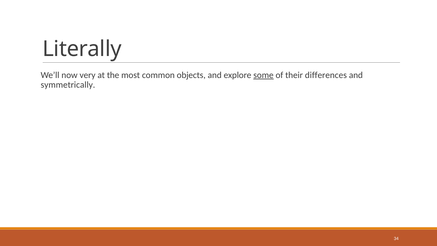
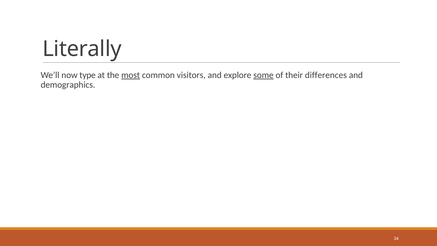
very: very -> type
most underline: none -> present
objects: objects -> visitors
symmetrically: symmetrically -> demographics
